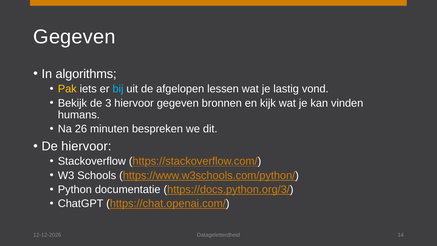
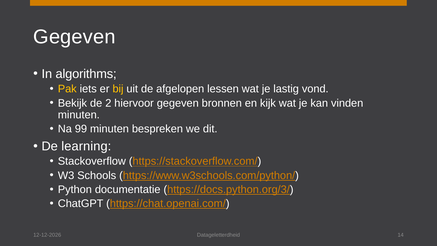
bij colour: light blue -> yellow
3: 3 -> 2
humans at (79, 115): humans -> minuten
26: 26 -> 99
De hiervoor: hiervoor -> learning
